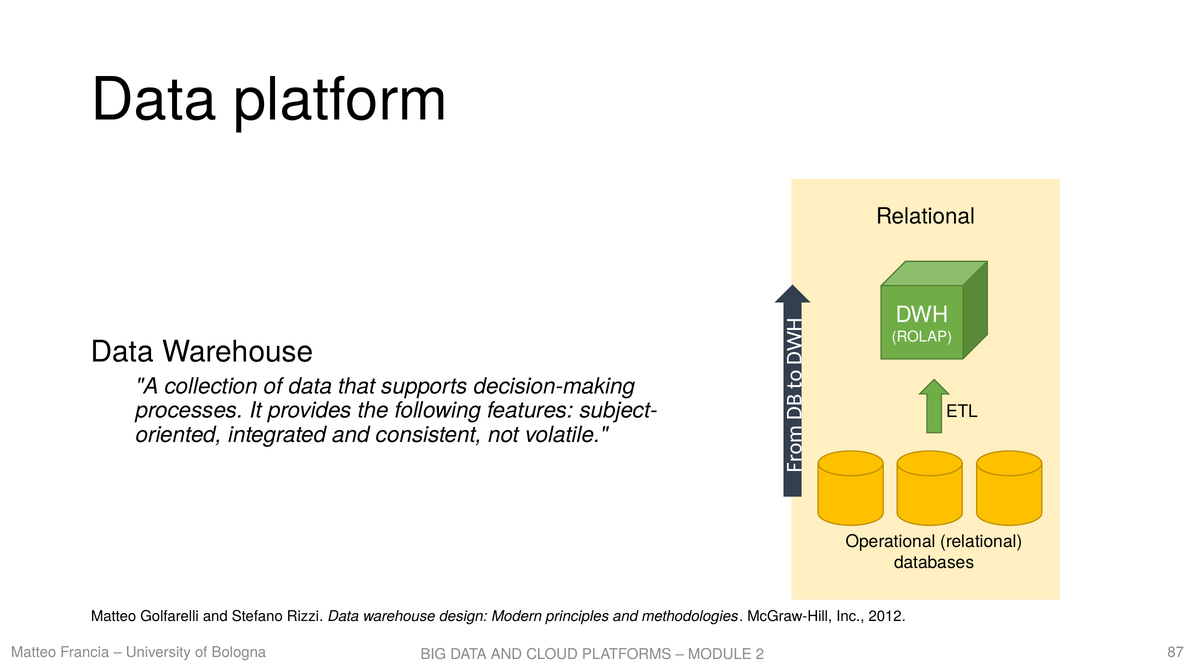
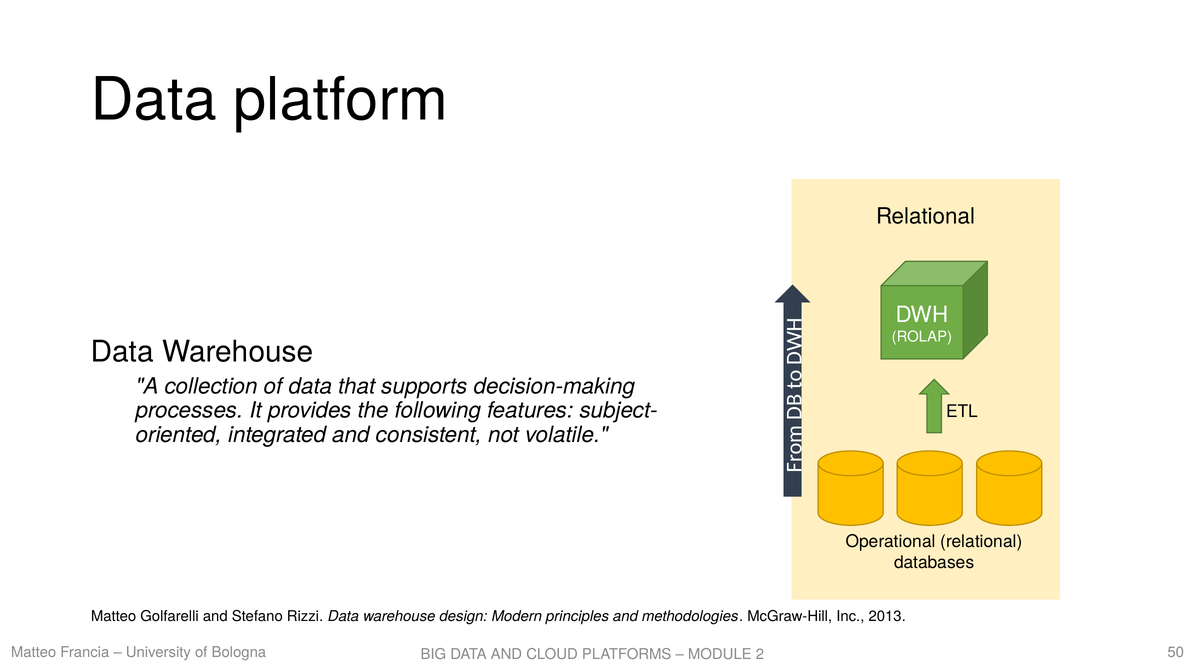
2012: 2012 -> 2013
87: 87 -> 50
